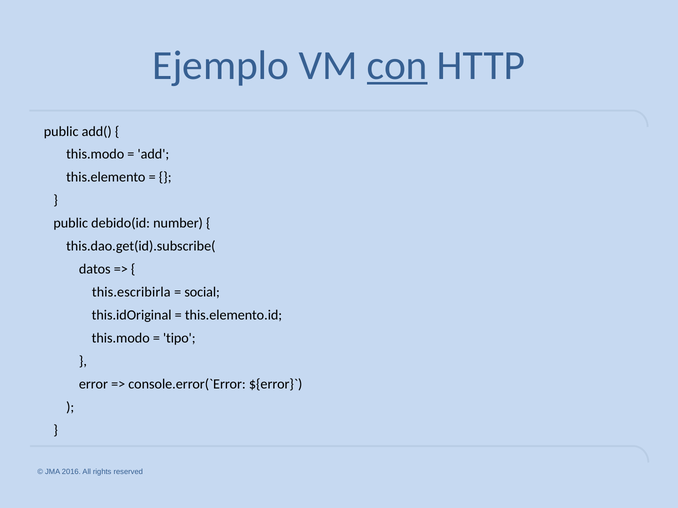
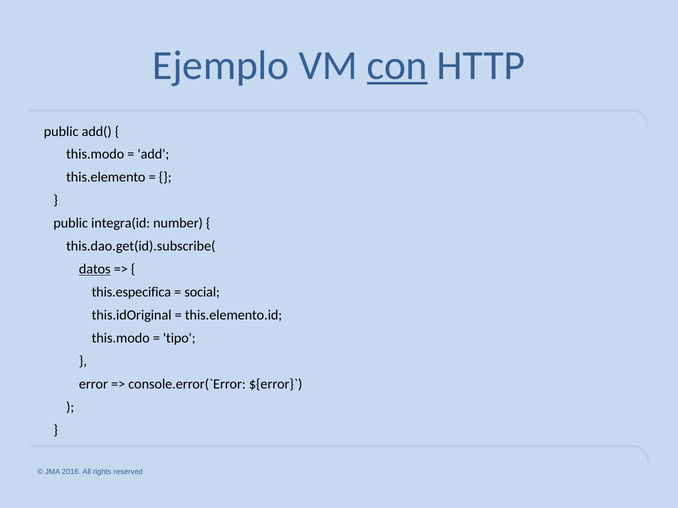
debido(id: debido(id -> integra(id
datos underline: none -> present
this.escribirla: this.escribirla -> this.especifica
